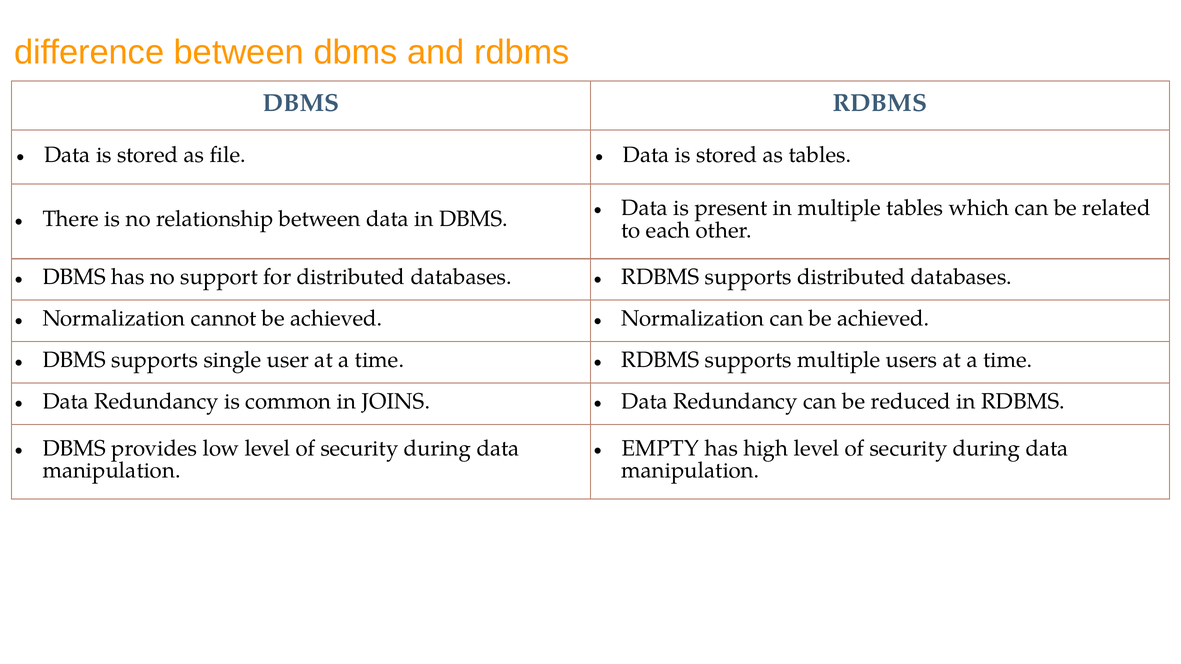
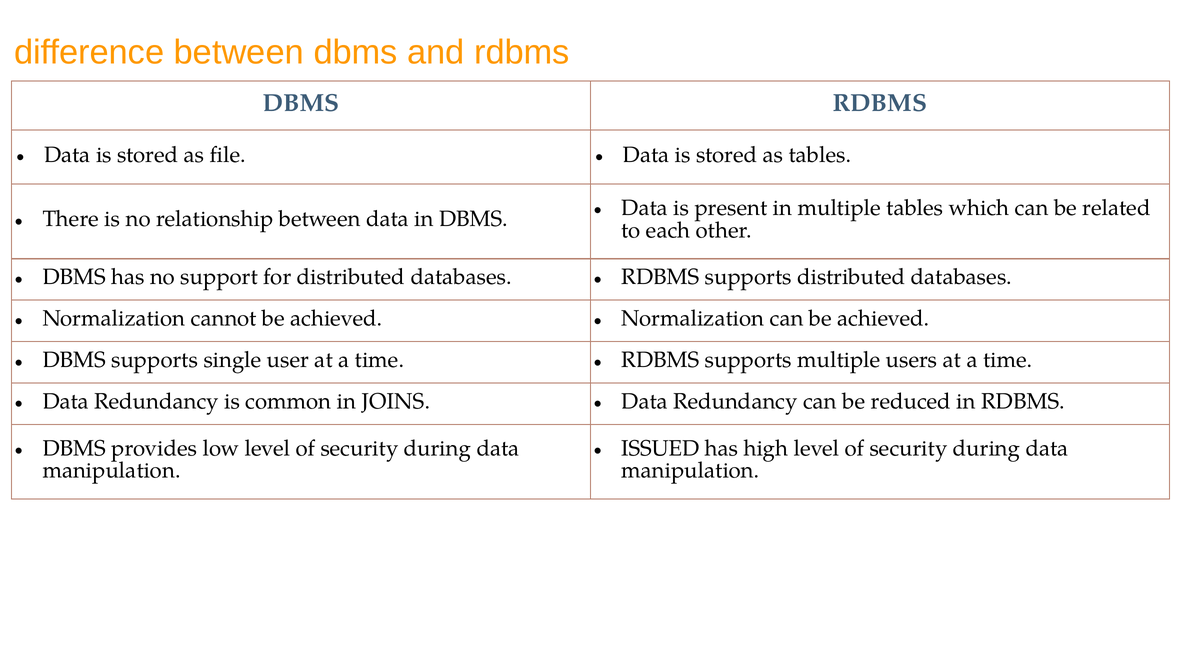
EMPTY: EMPTY -> ISSUED
